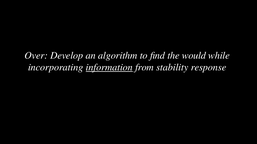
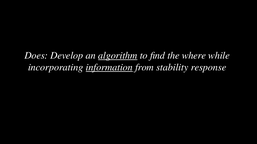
Over: Over -> Does
algorithm underline: none -> present
would: would -> where
